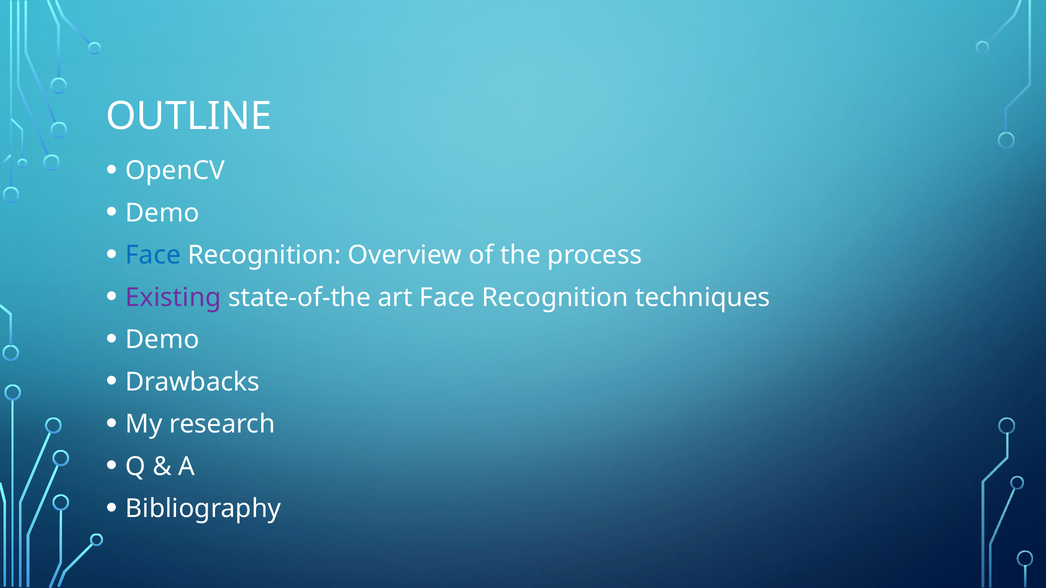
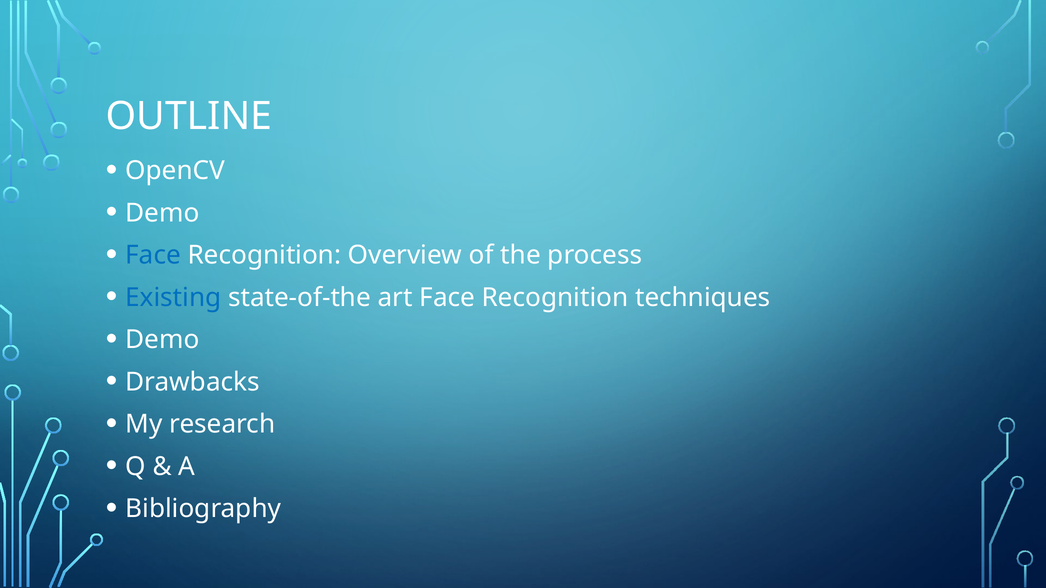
Existing colour: purple -> blue
